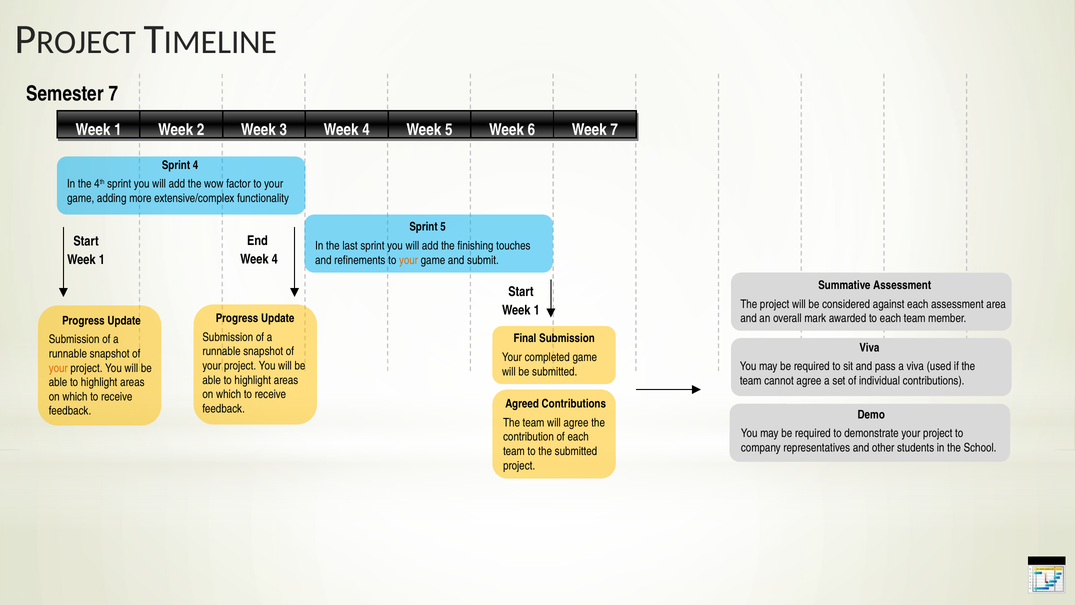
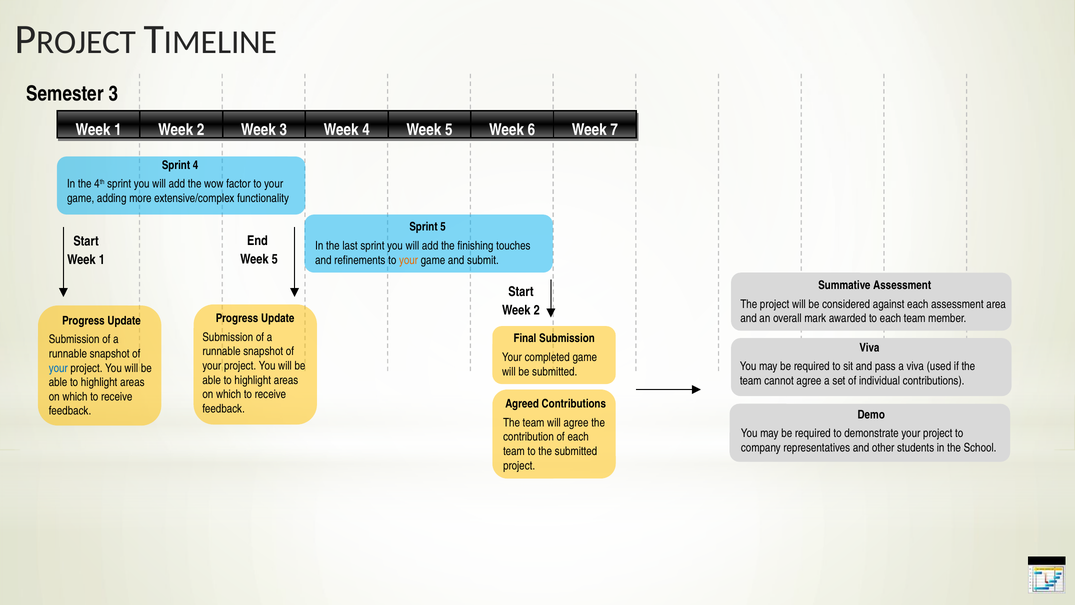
Semester 7: 7 -> 3
4 at (275, 259): 4 -> 5
1 at (537, 310): 1 -> 2
your at (58, 368) colour: orange -> blue
